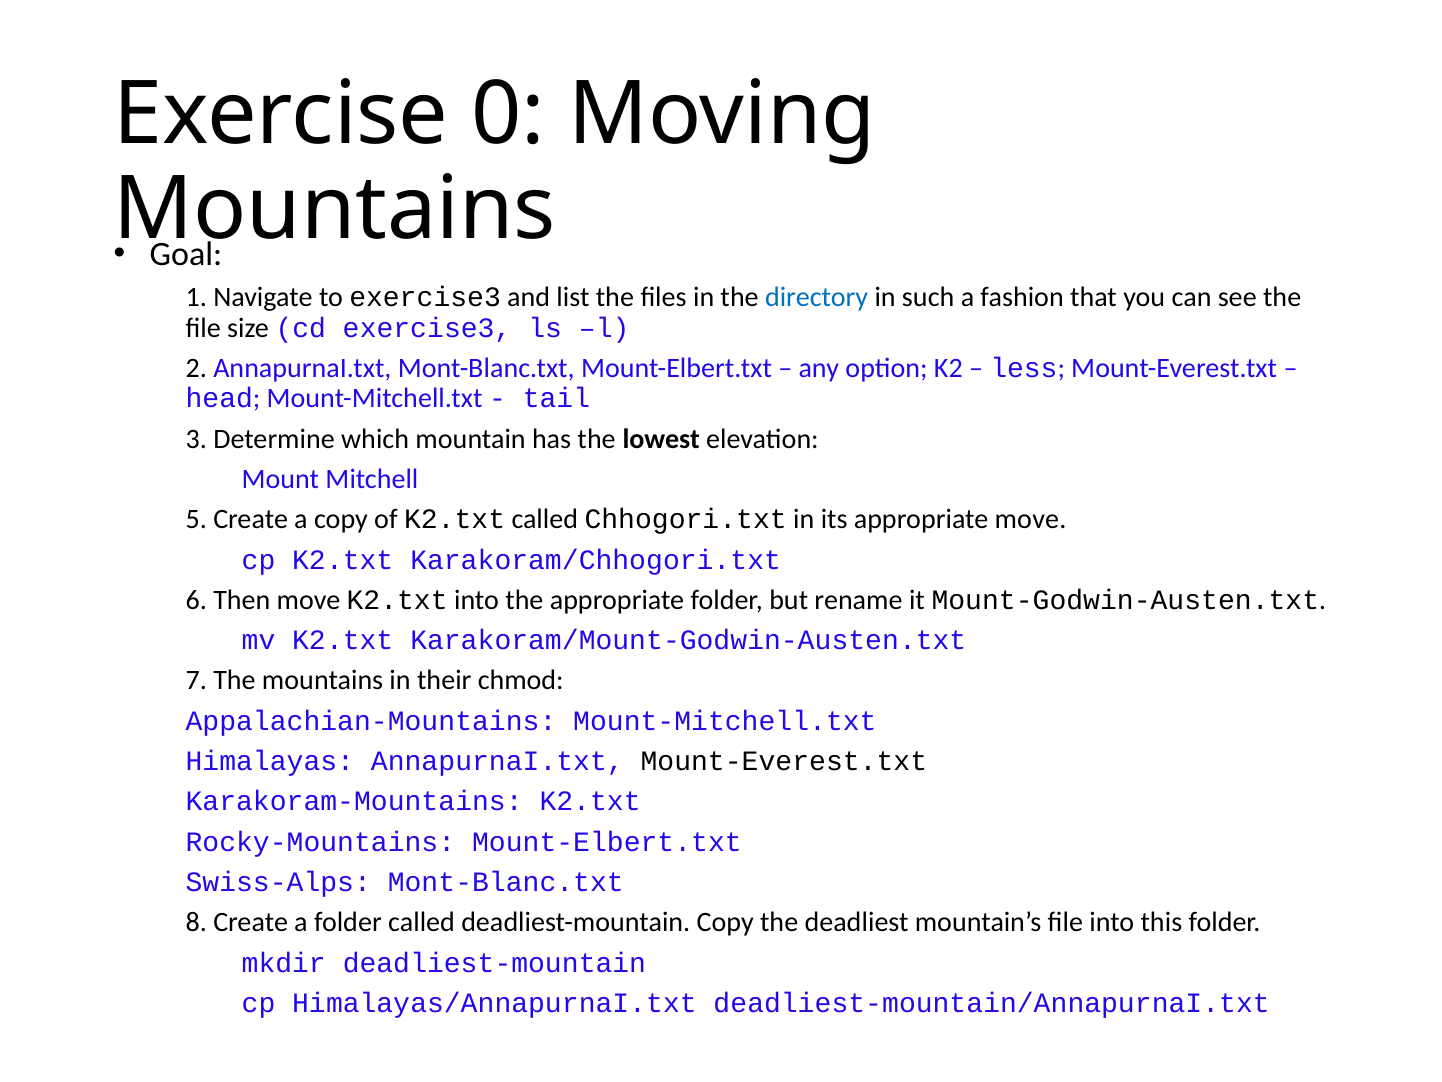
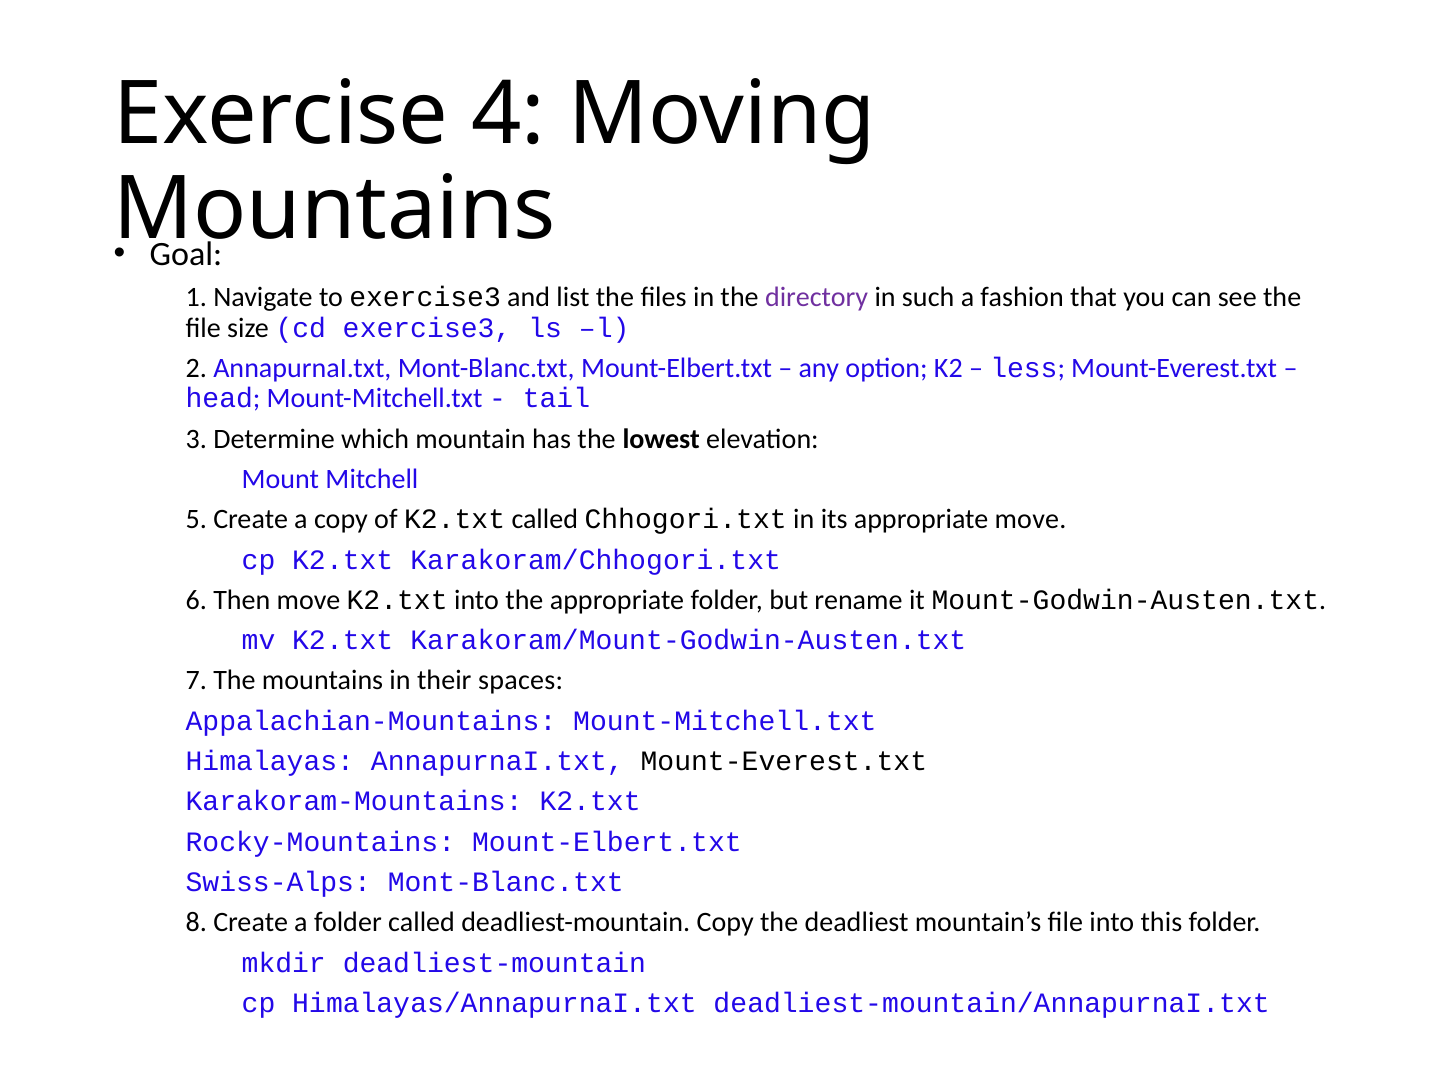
0: 0 -> 4
directory colour: blue -> purple
chmod: chmod -> spaces
